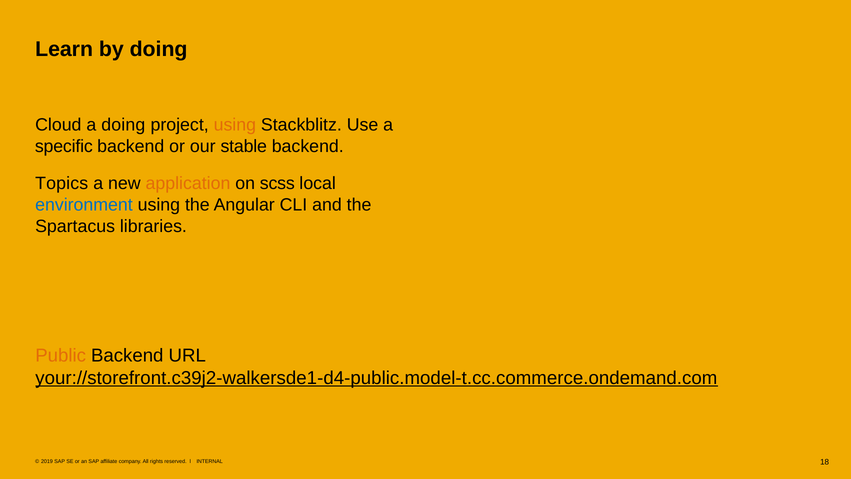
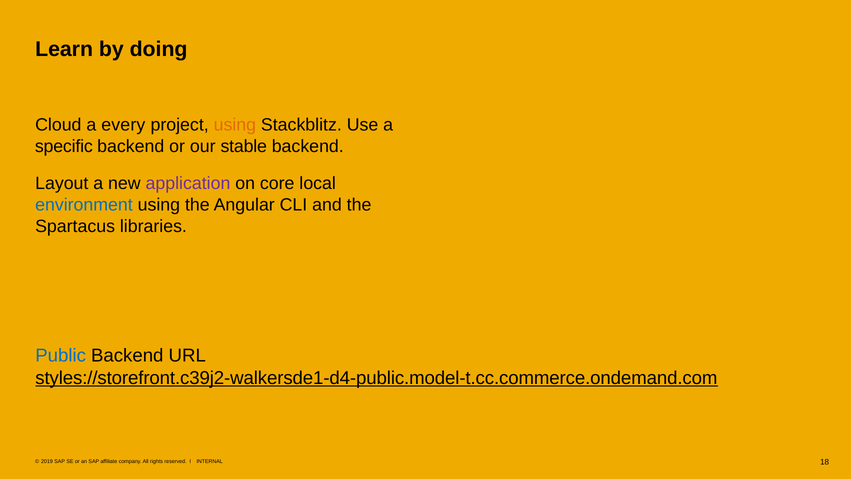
a doing: doing -> every
Topics: Topics -> Layout
application colour: orange -> purple
scss: scss -> core
Public colour: orange -> blue
your://storefront.c39j2-walkersde1-d4-public.model-t.cc.commerce.ondemand.com: your://storefront.c39j2-walkersde1-d4-public.model-t.cc.commerce.ondemand.com -> styles://storefront.c39j2-walkersde1-d4-public.model-t.cc.commerce.ondemand.com
